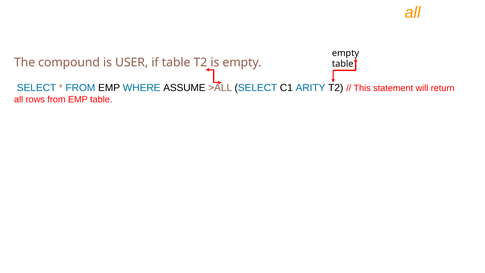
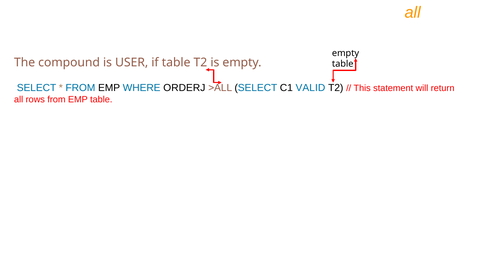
ASSUME: ASSUME -> ORDERJ
ARITY: ARITY -> VALID
